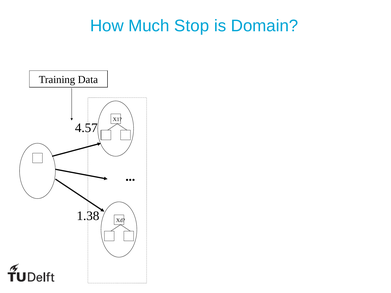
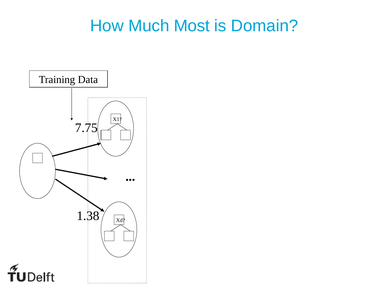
Stop: Stop -> Most
4.57: 4.57 -> 7.75
